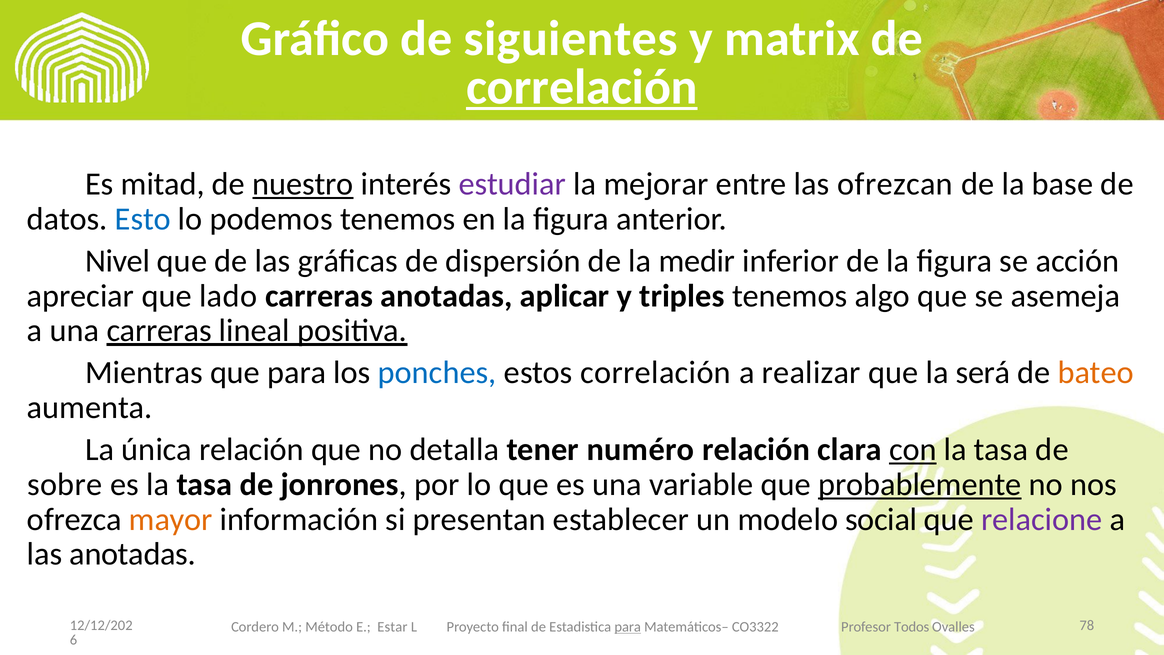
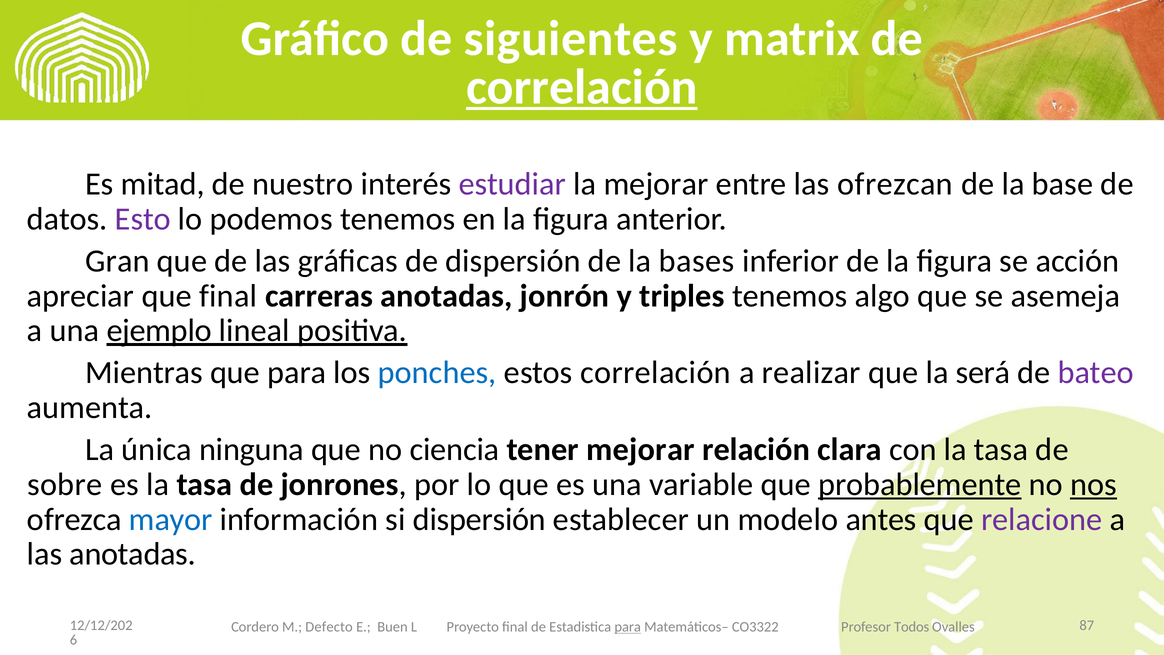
nuestro underline: present -> none
Esto colour: blue -> purple
Nivel: Nivel -> Gran
medir: medir -> bases
que lado: lado -> final
aplicar: aplicar -> jonrón
una carreras: carreras -> ejemplo
bateo colour: orange -> purple
única relación: relación -> ninguna
detalla: detalla -> ciencia
tener numéro: numéro -> mejorar
con underline: present -> none
nos underline: none -> present
mayor colour: orange -> blue
si presentan: presentan -> dispersión
social: social -> antes
Método: Método -> Defecto
Estar: Estar -> Buen
78: 78 -> 87
